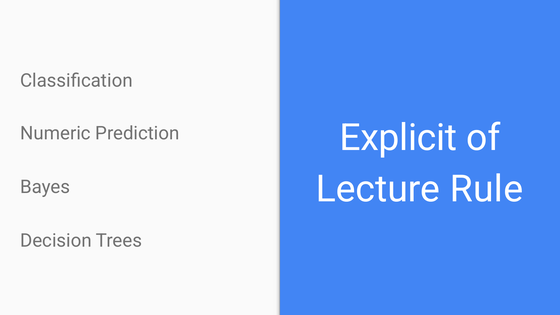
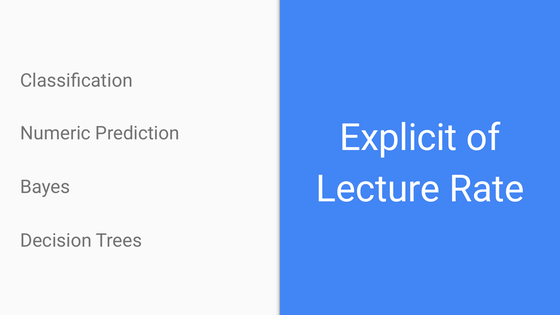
Rule: Rule -> Rate
